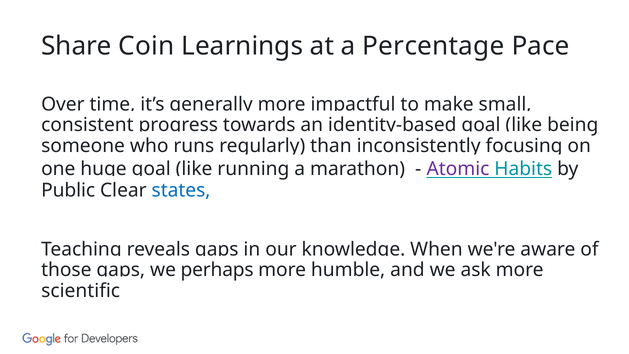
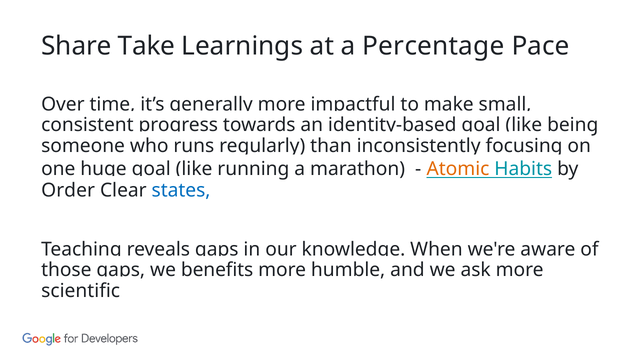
Coin: Coin -> Take
Atomic colour: purple -> orange
Public: Public -> Order
perhaps: perhaps -> benefits
